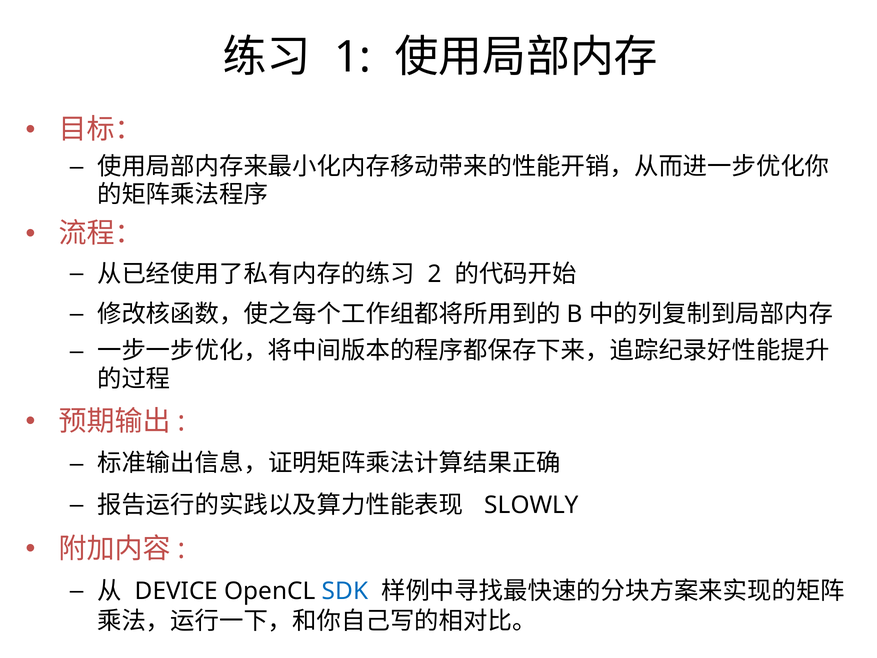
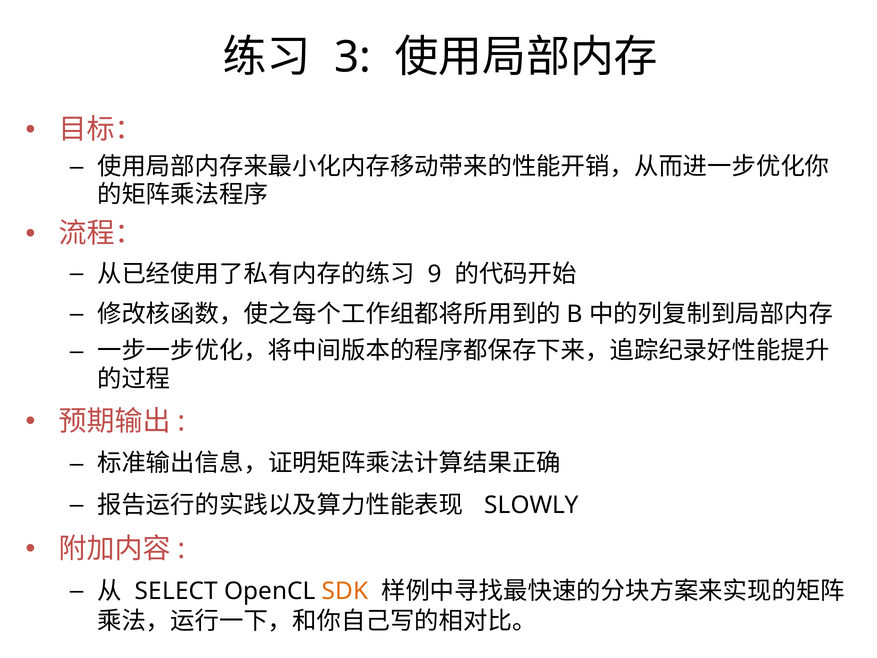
1: 1 -> 3
2: 2 -> 9
DEVICE: DEVICE -> SELECT
SDK colour: blue -> orange
